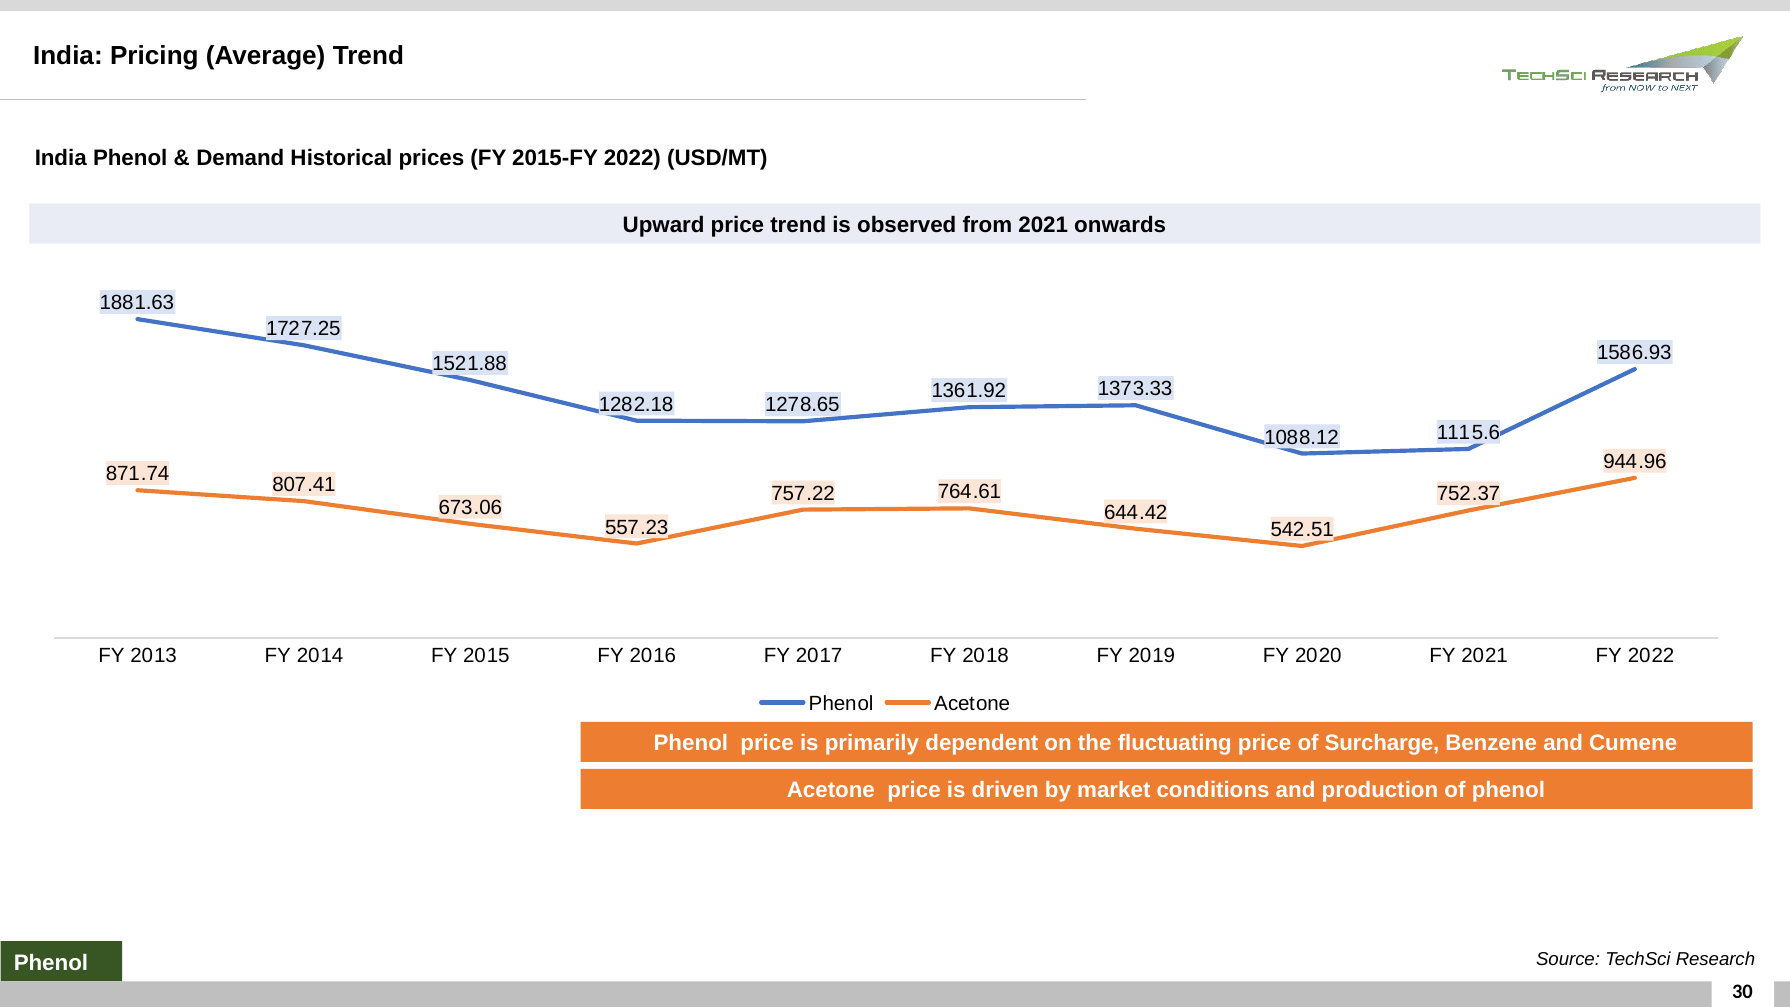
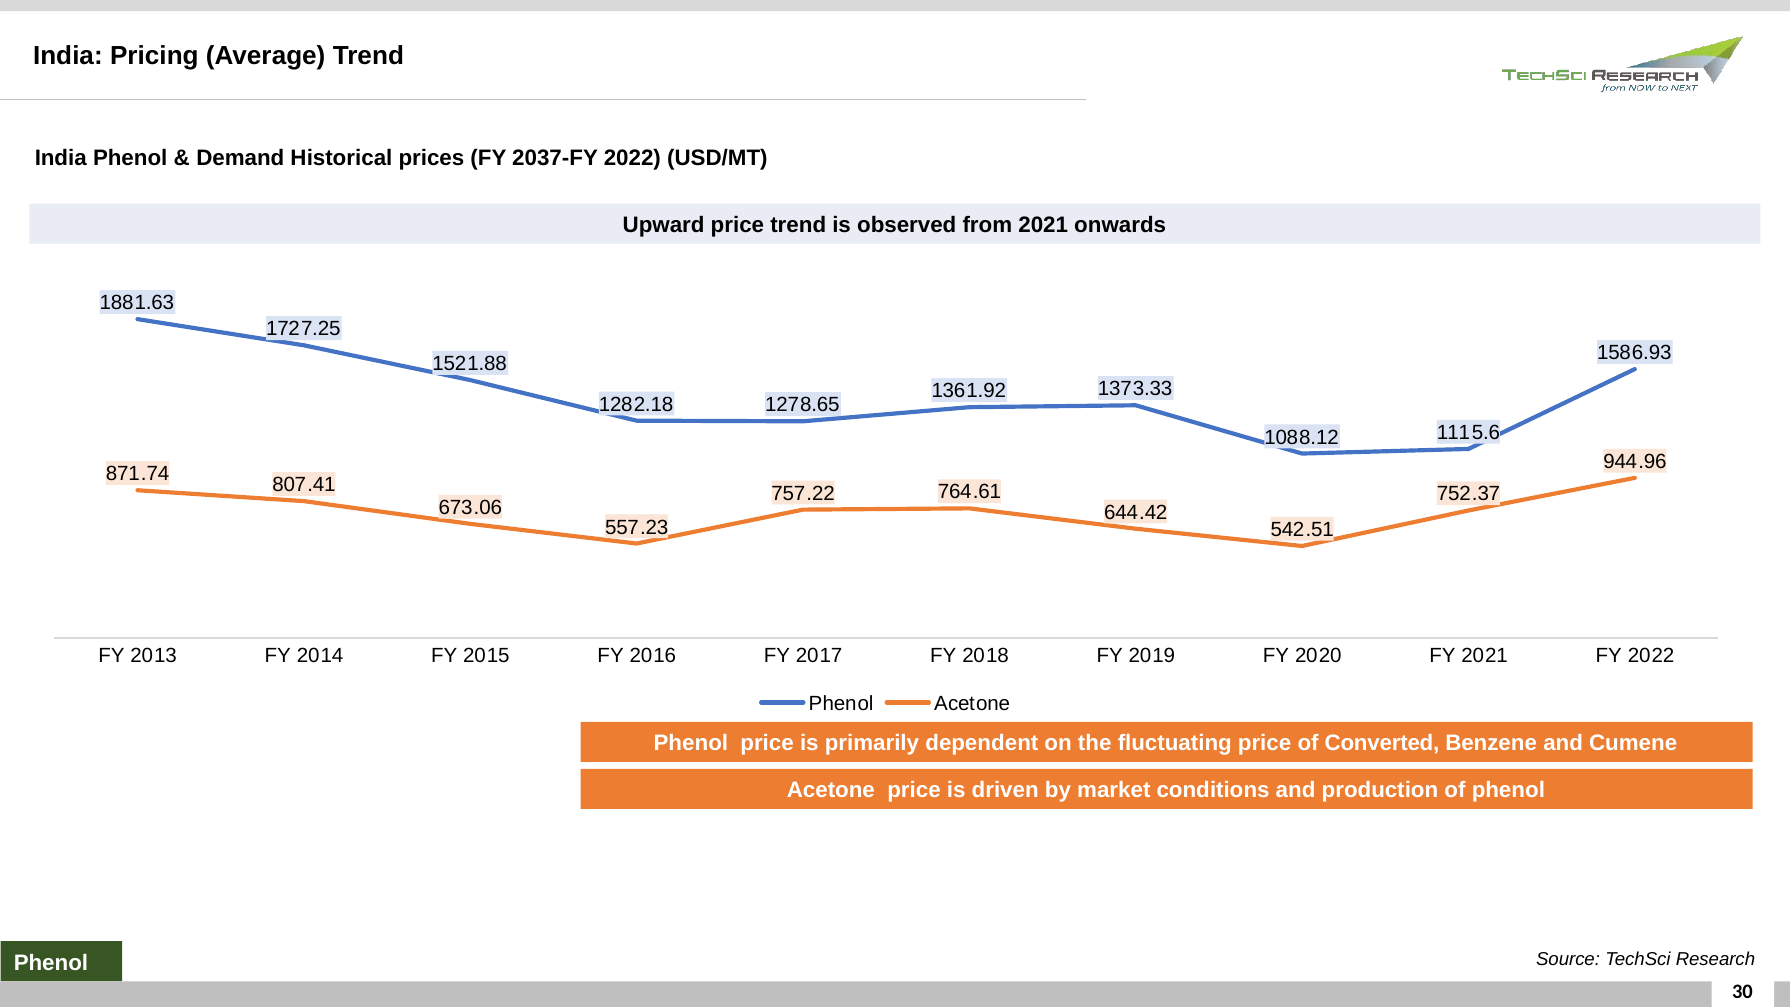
2015-FY: 2015-FY -> 2037-FY
Surcharge: Surcharge -> Converted
